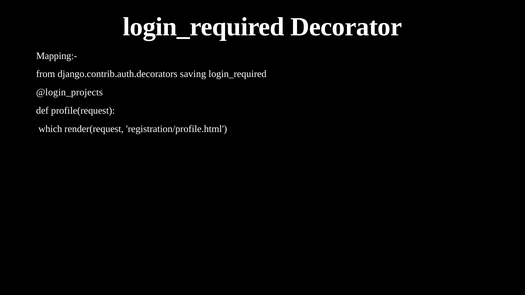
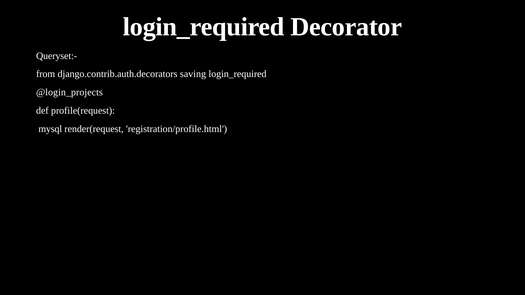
Mapping:-: Mapping:- -> Queryset:-
which: which -> mysql
